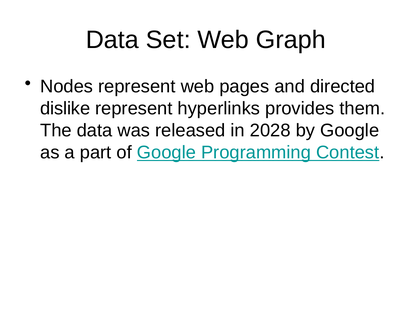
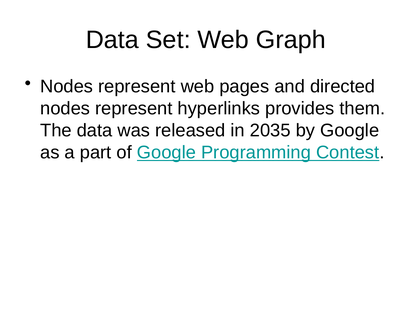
dislike at (65, 108): dislike -> nodes
2028: 2028 -> 2035
